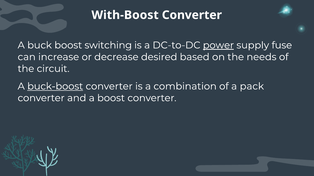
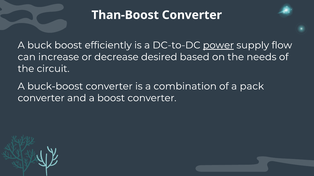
With-Boost: With-Boost -> Than-Boost
switching: switching -> efficiently
fuse: fuse -> flow
buck-boost underline: present -> none
